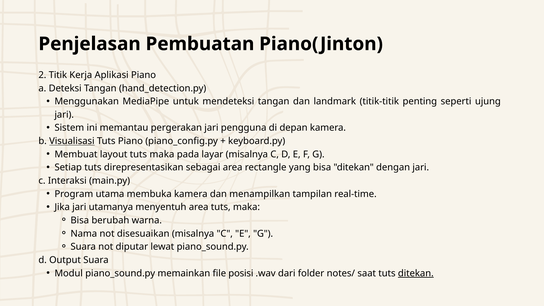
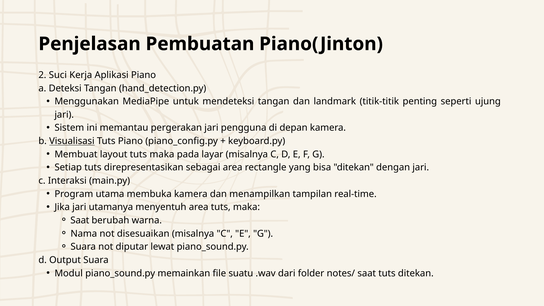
Titik: Titik -> Suci
Bisa at (80, 220): Bisa -> Saat
posisi: posisi -> suatu
ditekan at (416, 273) underline: present -> none
